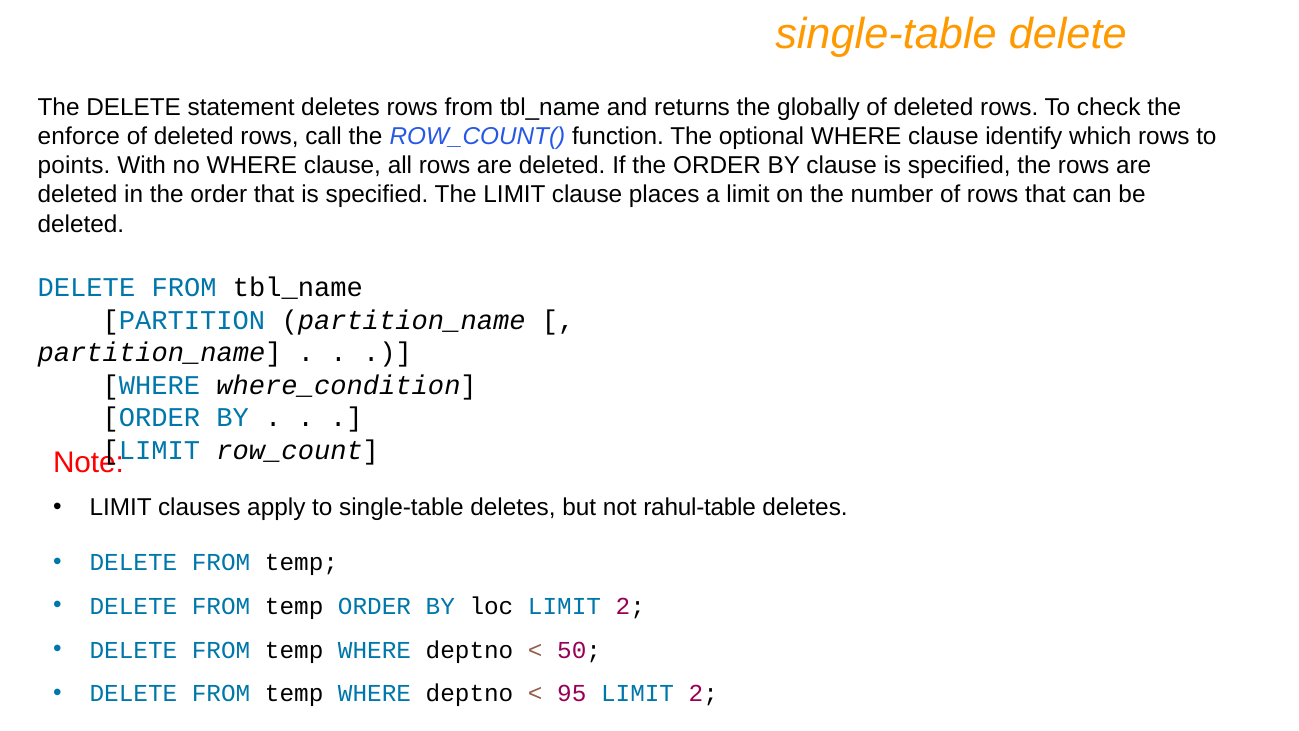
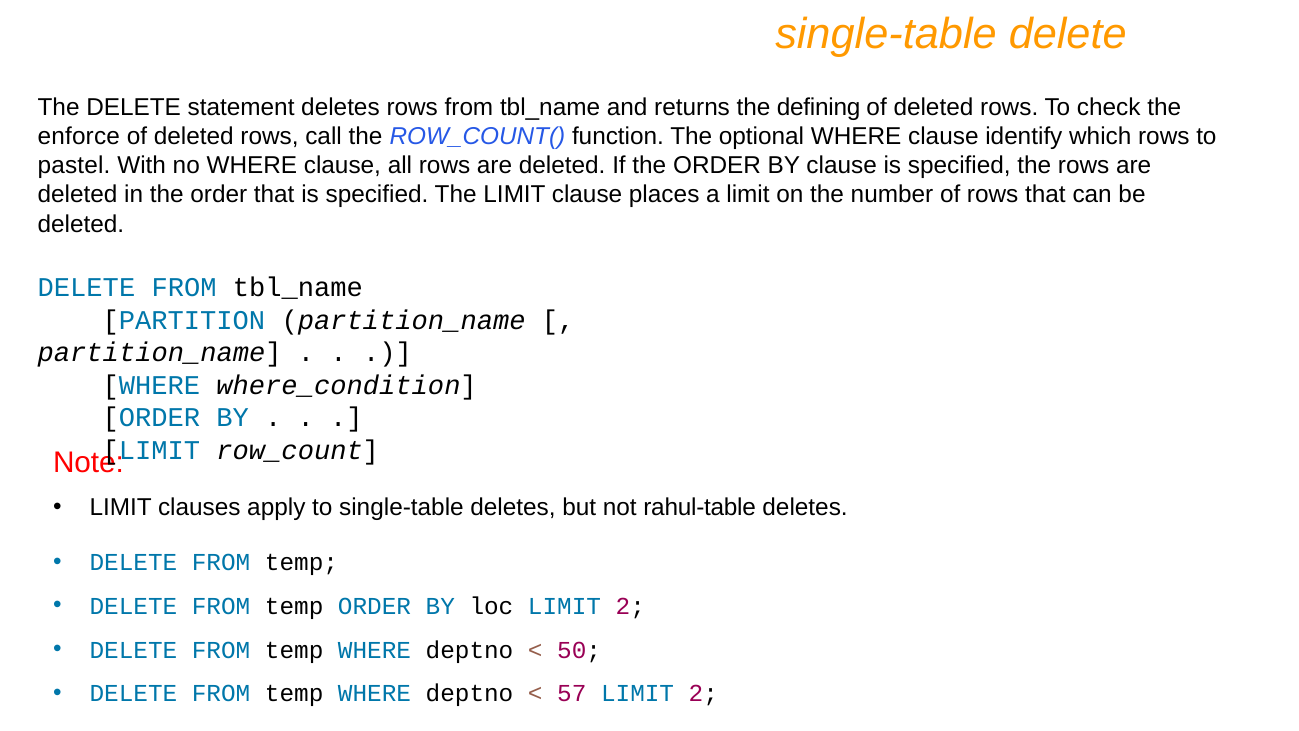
globally: globally -> defining
points: points -> pastel
95: 95 -> 57
